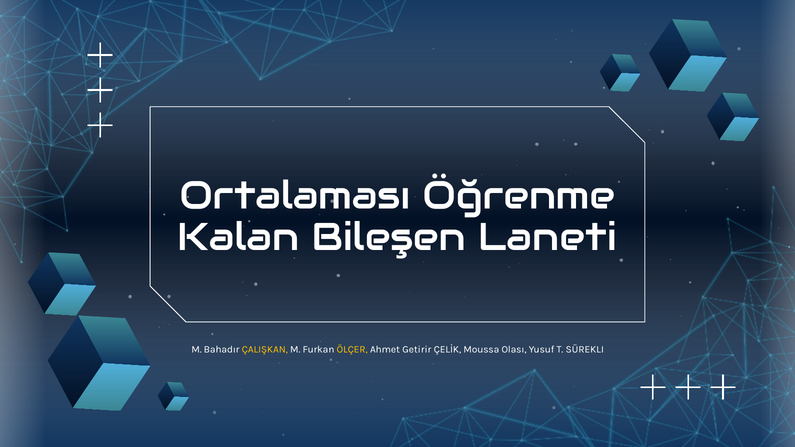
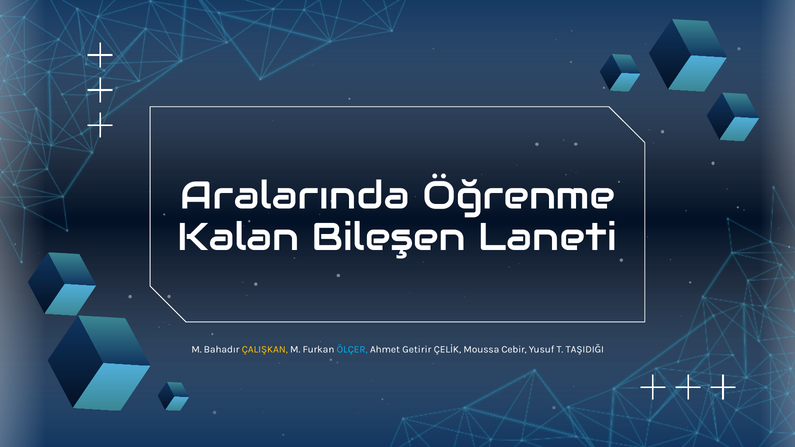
Ortalaması: Ortalaması -> Aralarında
ÖLÇER colour: yellow -> light blue
Olası: Olası -> Cebir
SÜREKLI: SÜREKLI -> TAŞIDIĞI
